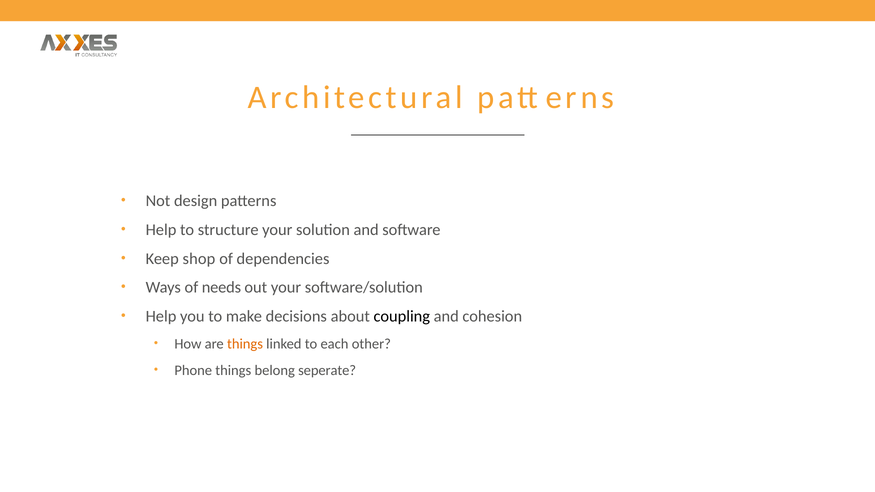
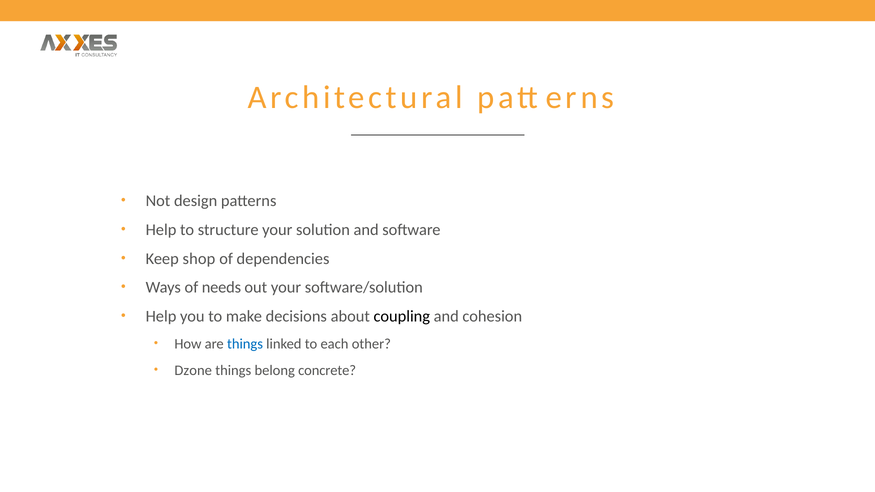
things at (245, 344) colour: orange -> blue
Phone: Phone -> Dzone
seperate: seperate -> concrete
